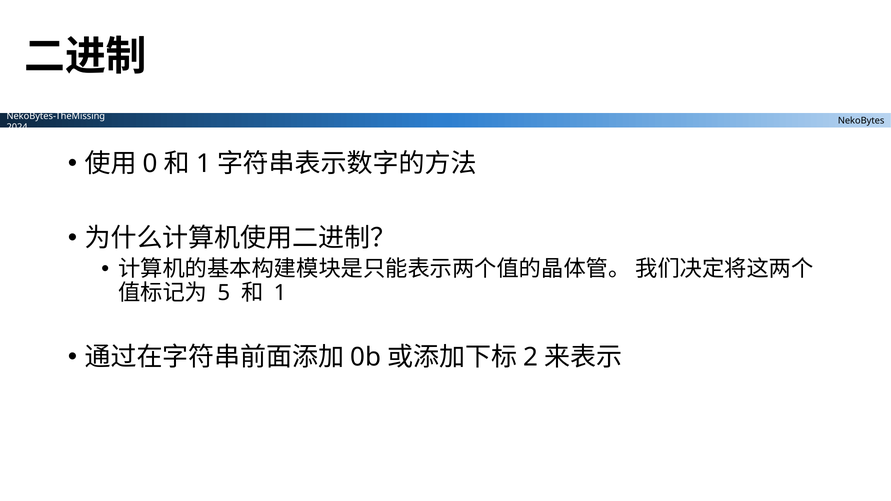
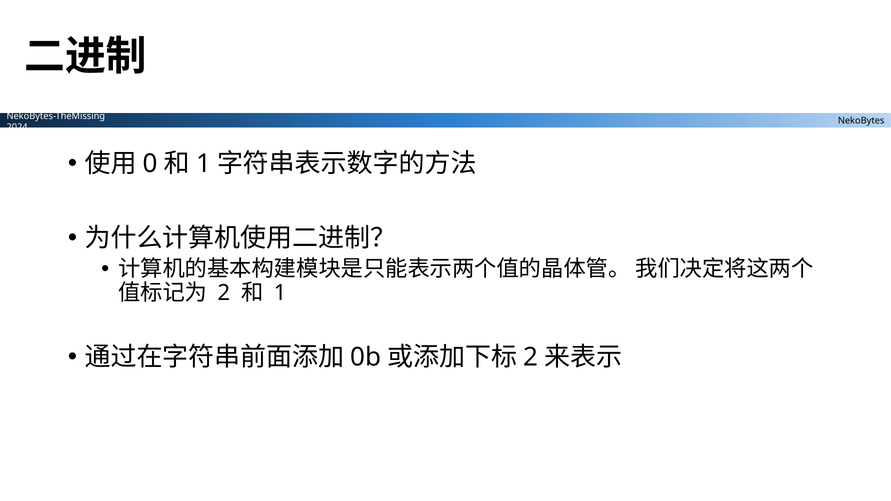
5 at (224, 293): 5 -> 2
